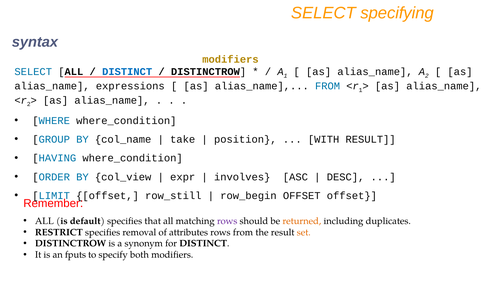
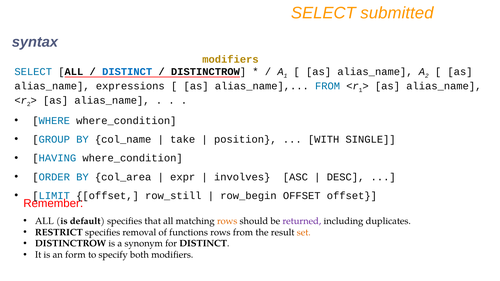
specifying: specifying -> submitted
WITH RESULT: RESULT -> SINGLE
col_view: col_view -> col_area
rows at (227, 221) colour: purple -> orange
returned colour: orange -> purple
attributes: attributes -> functions
fputs: fputs -> form
